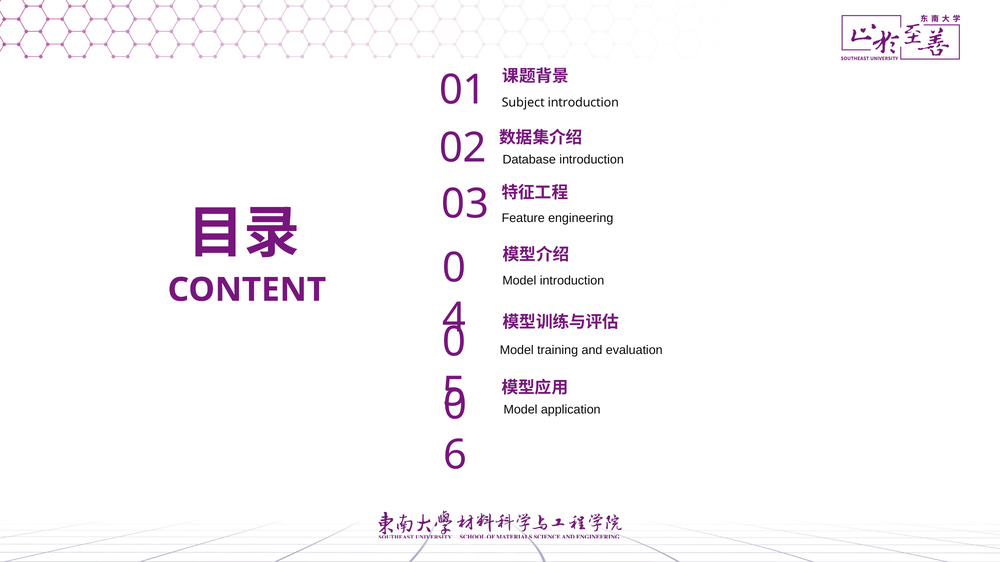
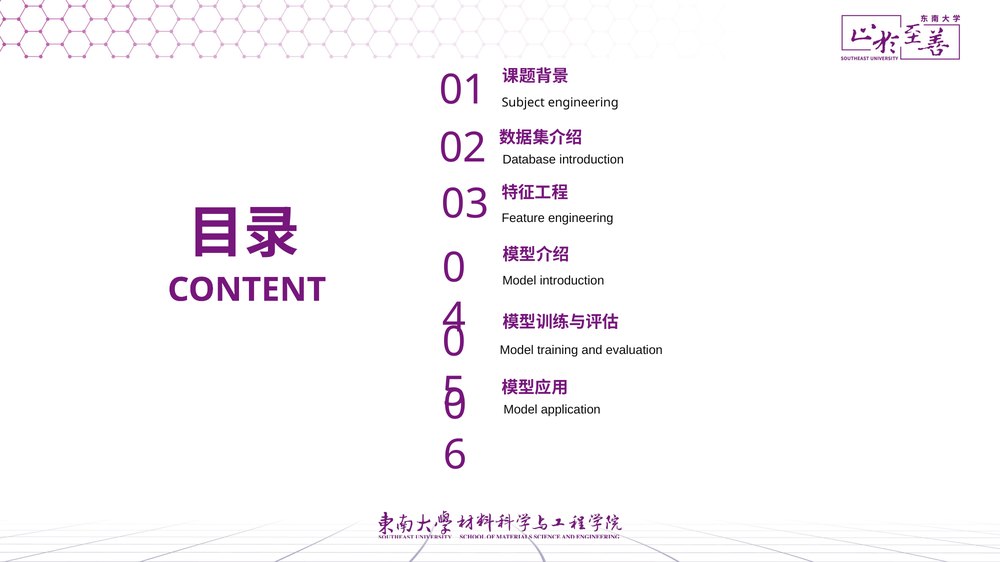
Subject introduction: introduction -> engineering
